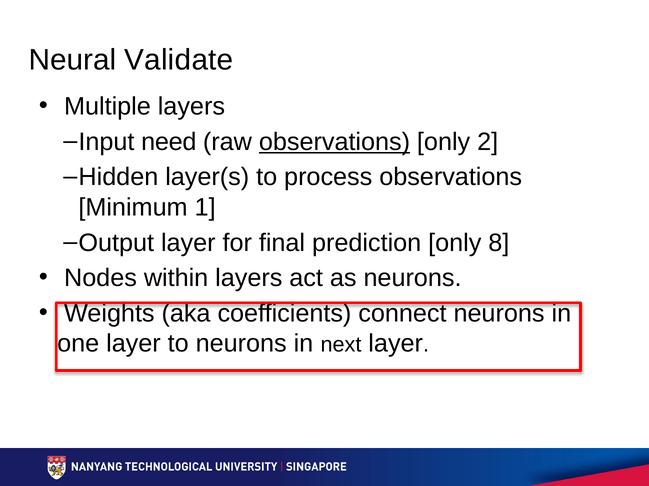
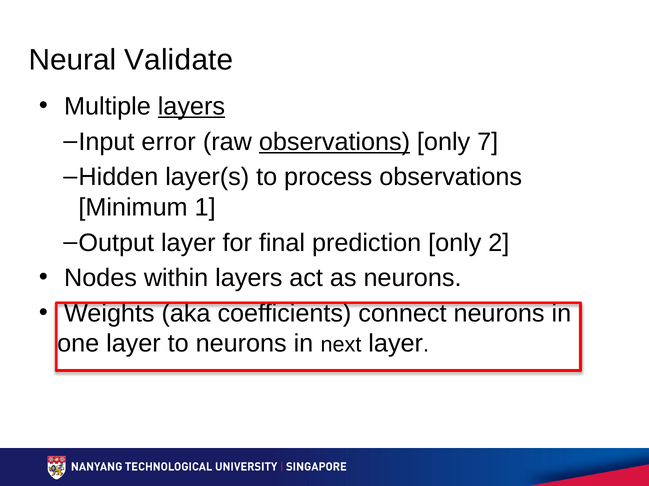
layers at (191, 107) underline: none -> present
need: need -> error
2: 2 -> 7
8: 8 -> 2
